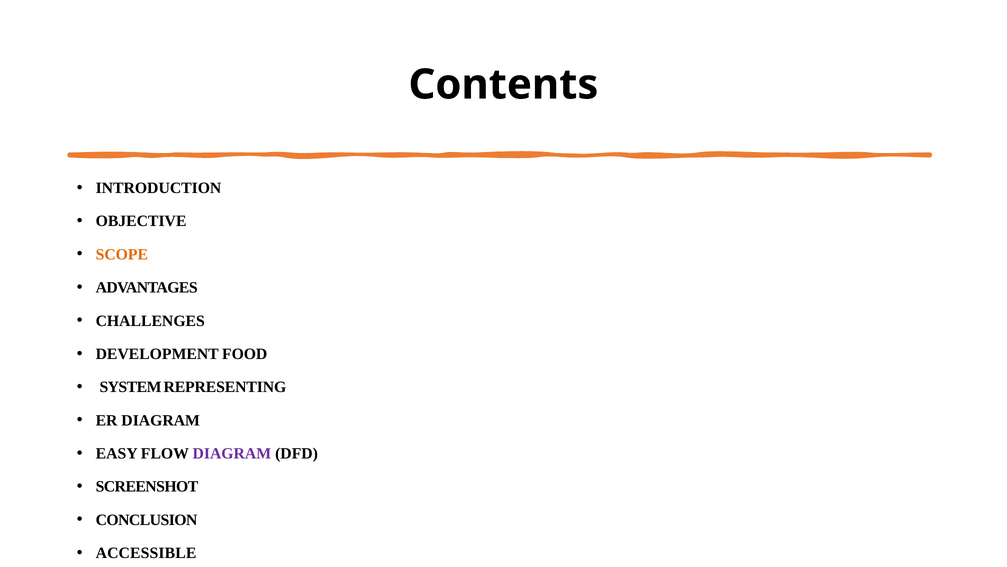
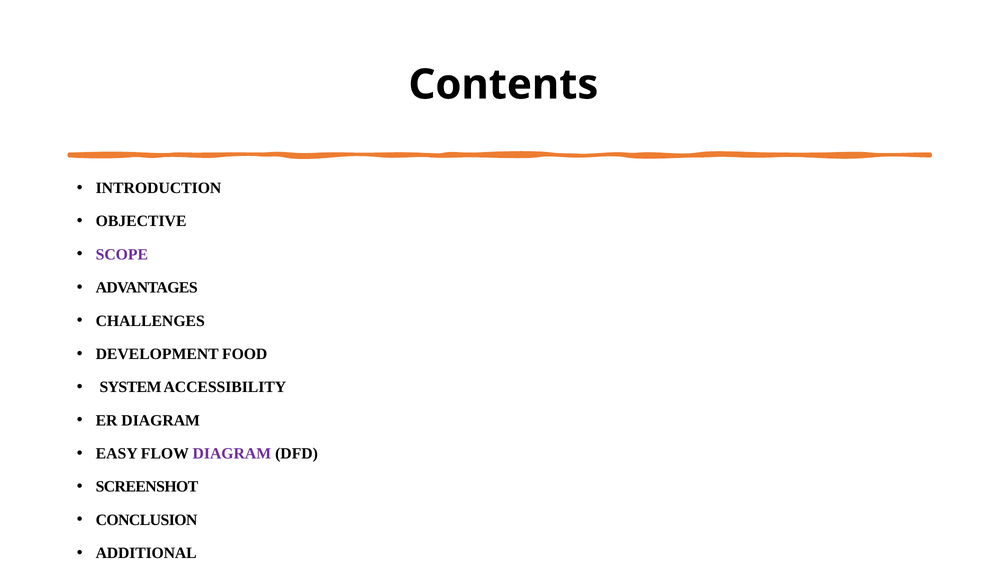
SCOPE colour: orange -> purple
REPRESENTING: REPRESENTING -> ACCESSIBILITY
ACCESSIBLE: ACCESSIBLE -> ADDITIONAL
